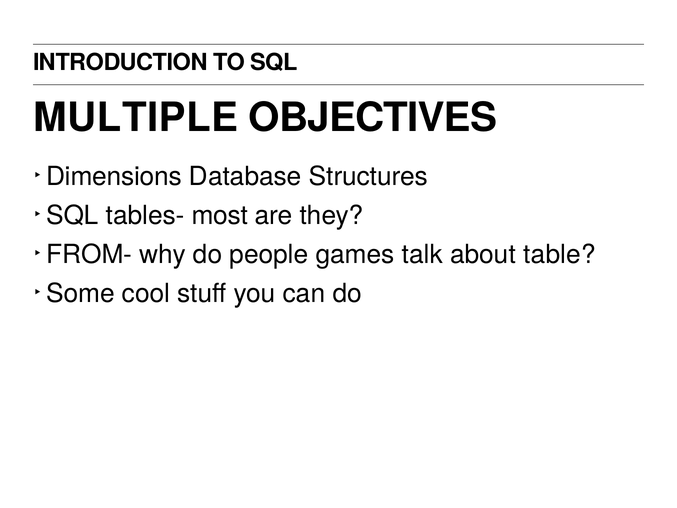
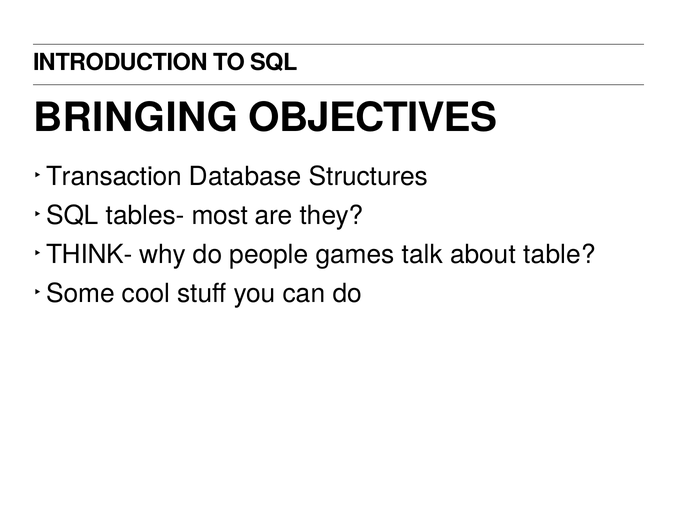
MULTIPLE: MULTIPLE -> BRINGING
Dimensions: Dimensions -> Transaction
FROM-: FROM- -> THINK-
